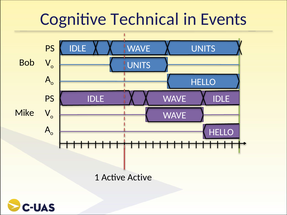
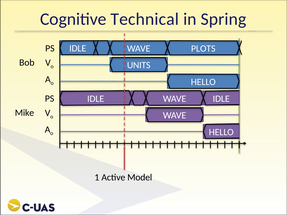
Events: Events -> Spring
UNITS at (203, 49): UNITS -> PLOTS
Active Active: Active -> Model
